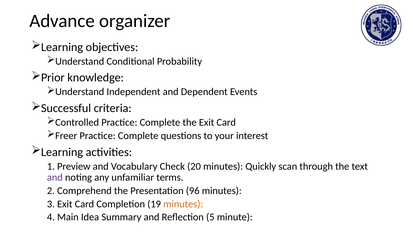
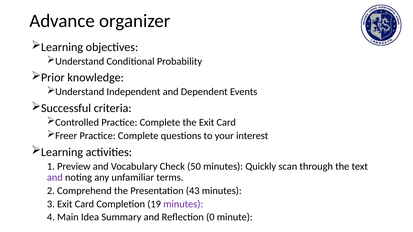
20: 20 -> 50
96: 96 -> 43
minutes at (183, 204) colour: orange -> purple
5: 5 -> 0
